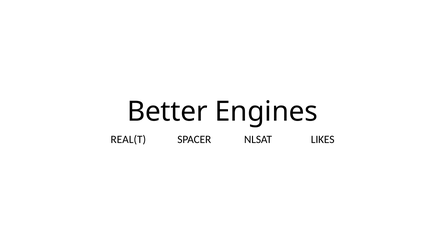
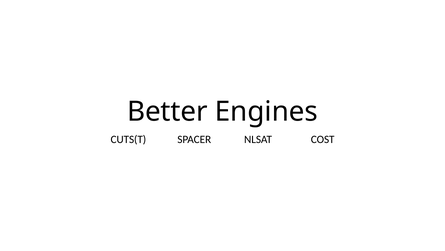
REAL(T: REAL(T -> CUTS(T
LIKES: LIKES -> COST
